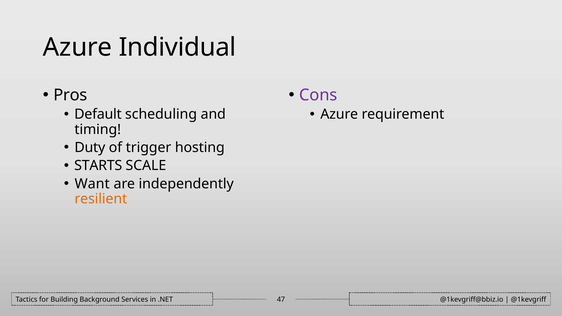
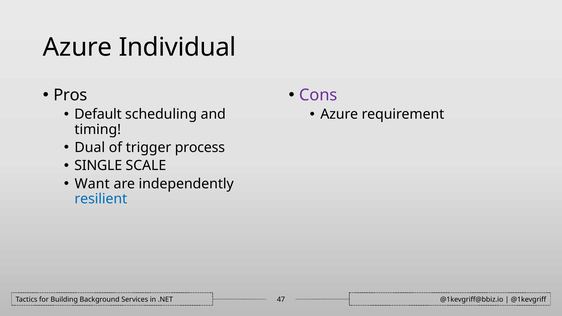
Duty: Duty -> Dual
hosting: hosting -> process
STARTS: STARTS -> SINGLE
resilient colour: orange -> blue
